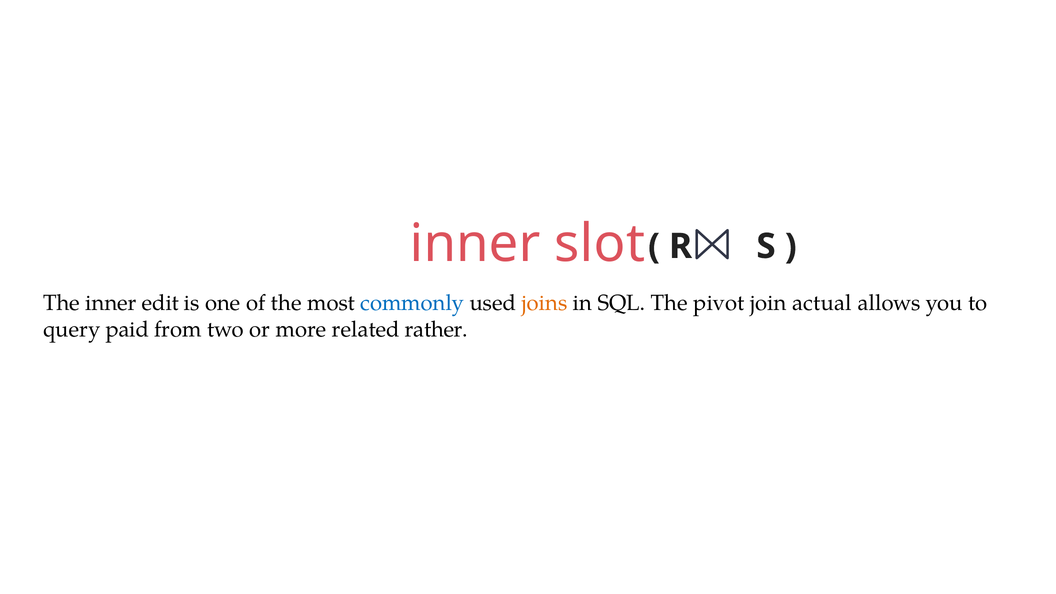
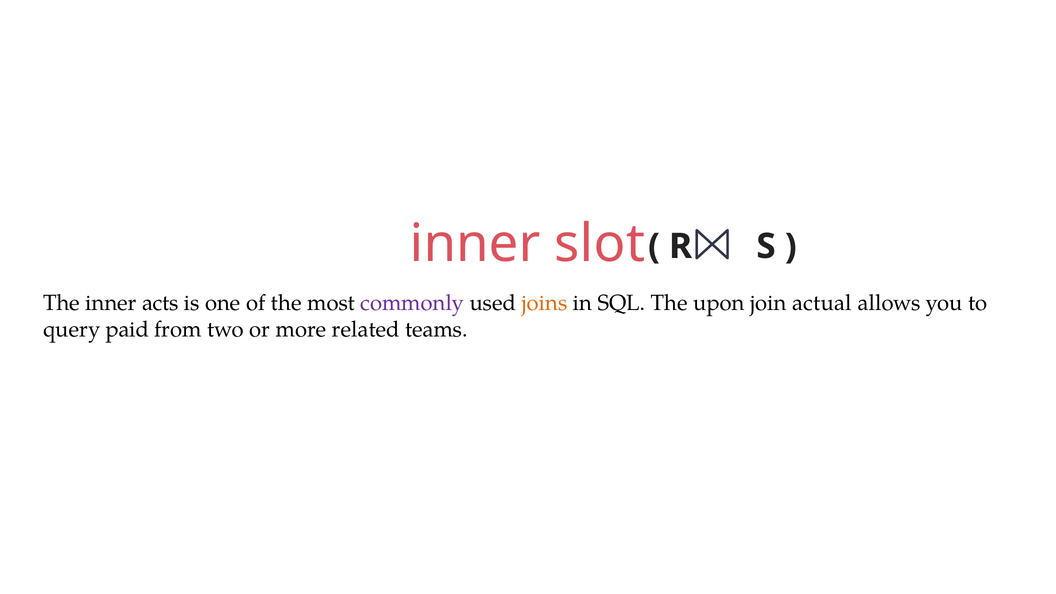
edit: edit -> acts
commonly colour: blue -> purple
pivot: pivot -> upon
rather: rather -> teams
